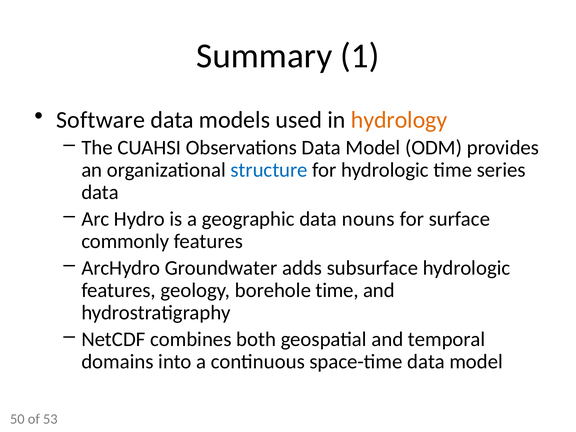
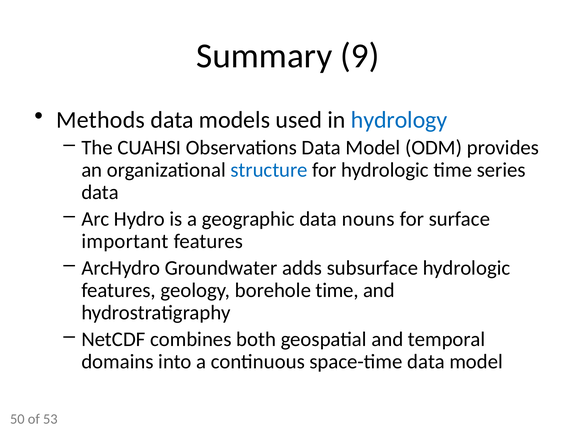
1: 1 -> 9
Software: Software -> Methods
hydrology colour: orange -> blue
commonly: commonly -> important
